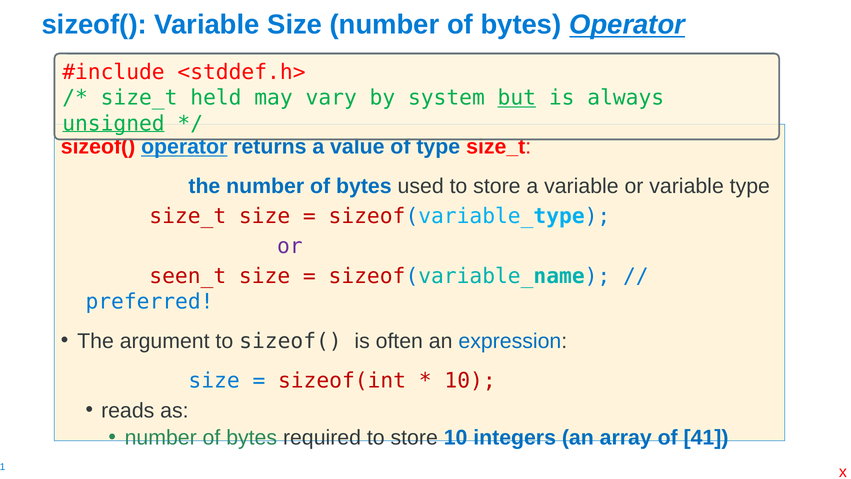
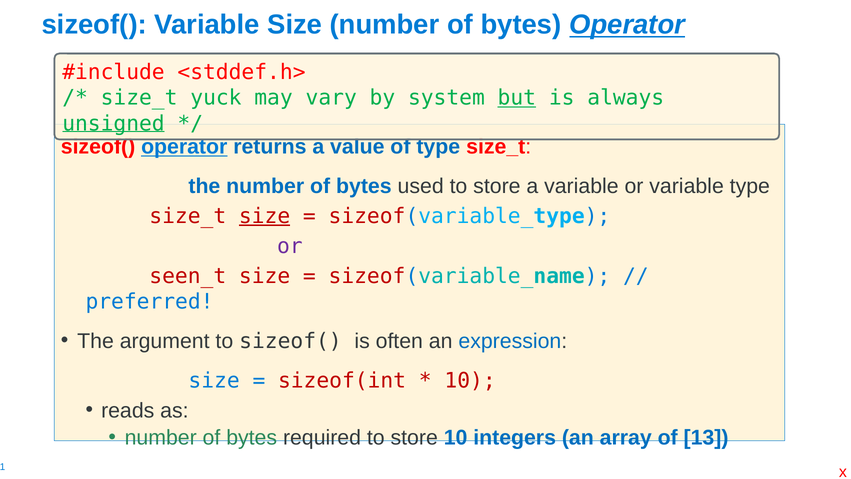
held: held -> yuck
size at (265, 216) underline: none -> present
41: 41 -> 13
